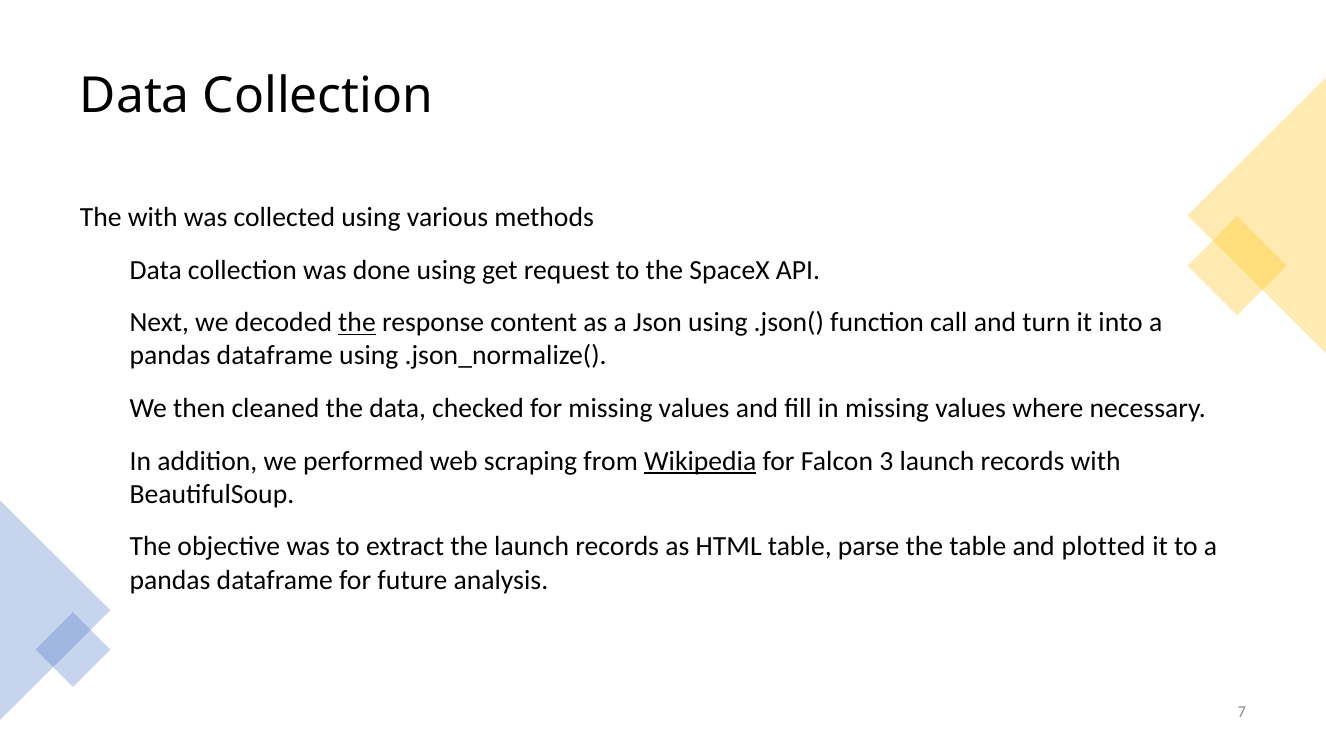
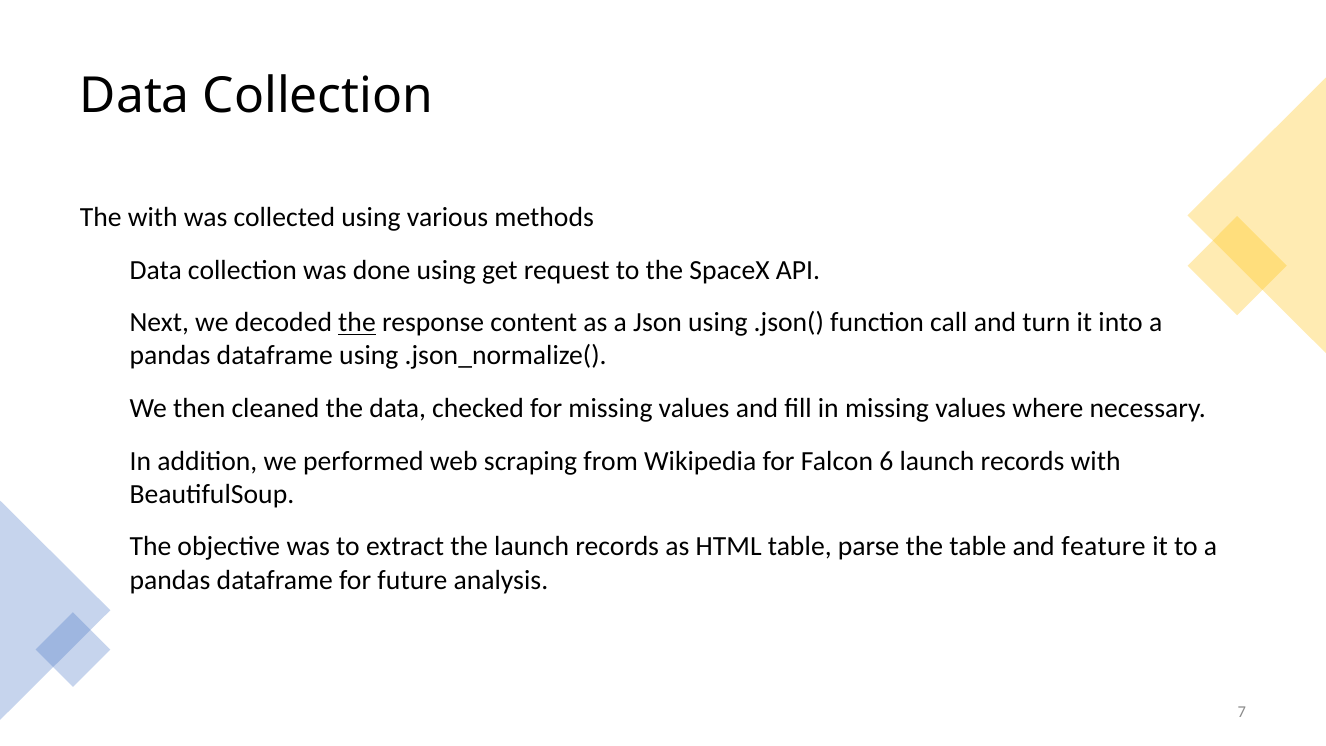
Wikipedia underline: present -> none
3: 3 -> 6
plotted: plotted -> feature
